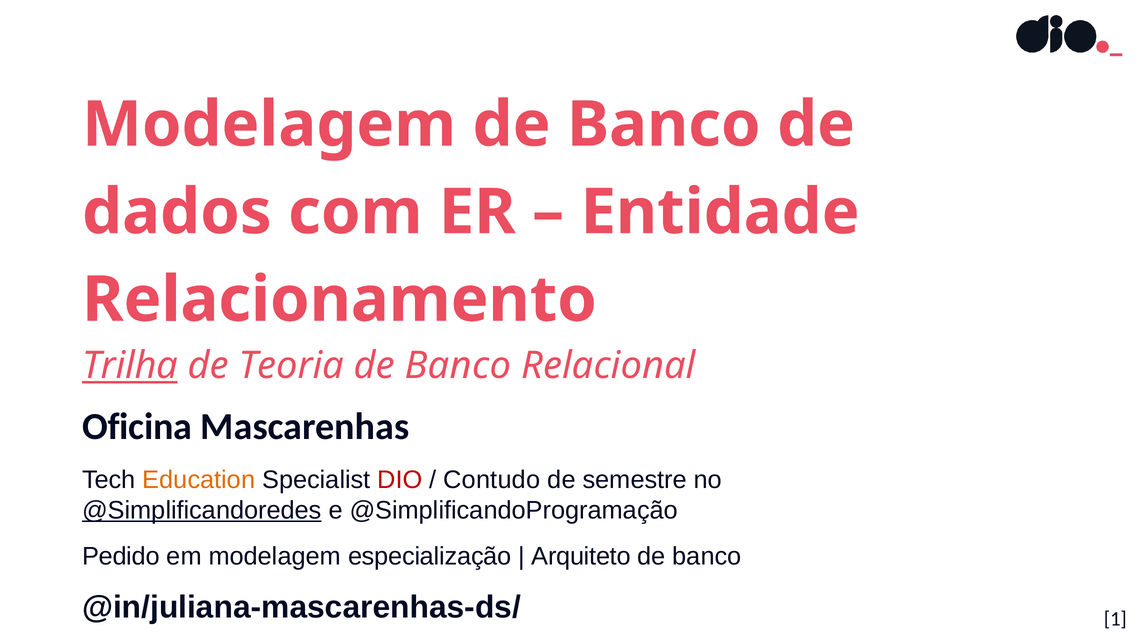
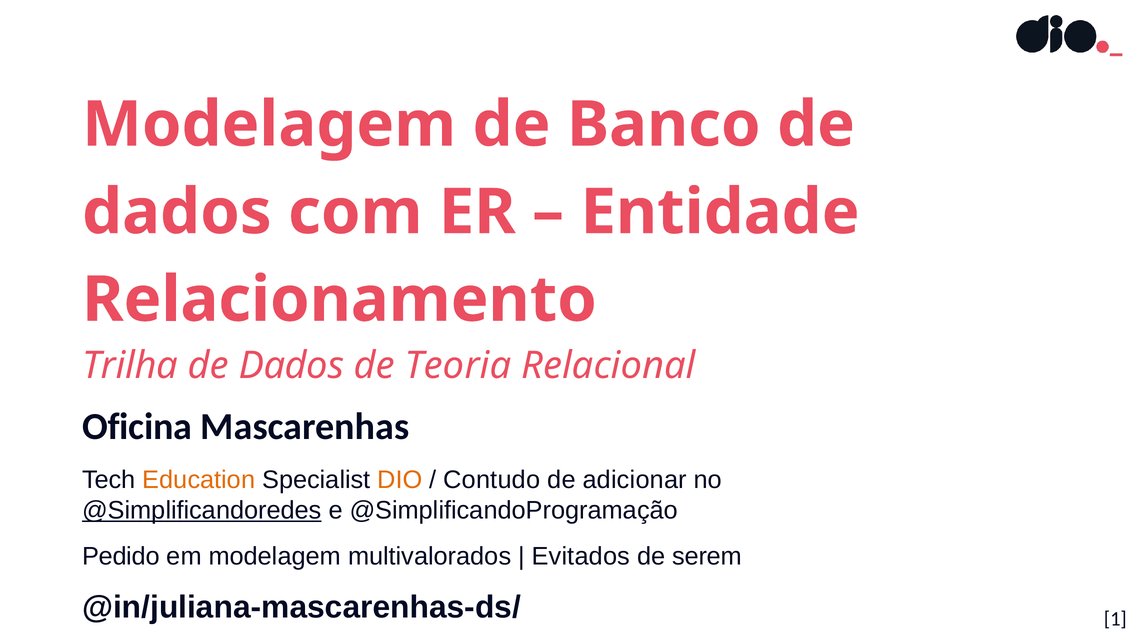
Trilha underline: present -> none
Teoria at (291, 366): Teoria -> Dados
Banco at (458, 366): Banco -> Teoria
DIO colour: red -> orange
semestre: semestre -> adicionar
especialização: especialização -> multivalorados
Arquiteto: Arquiteto -> Evitados
banco at (707, 556): banco -> serem
